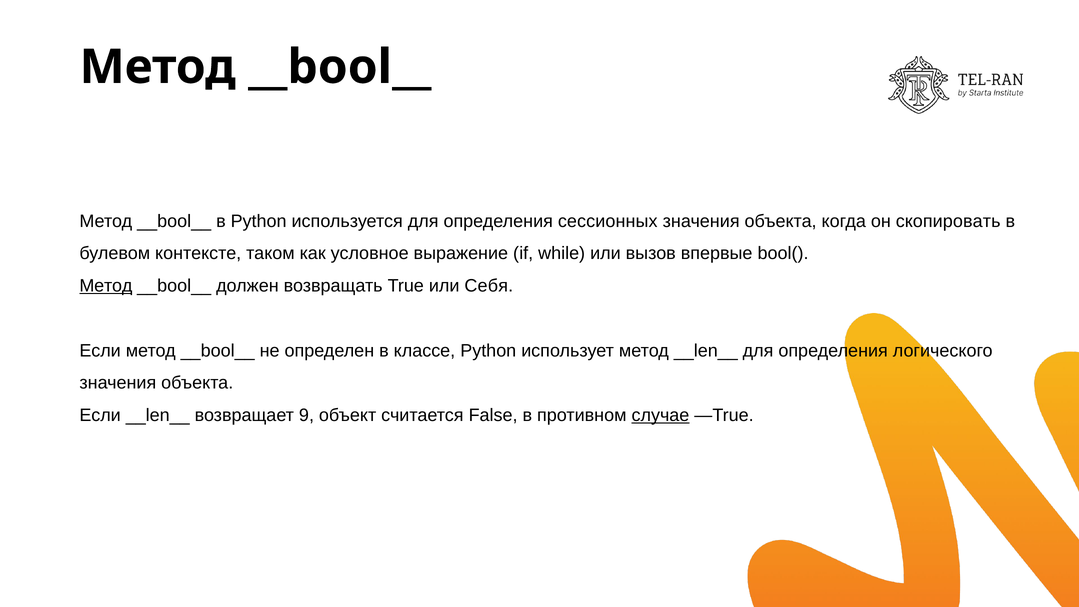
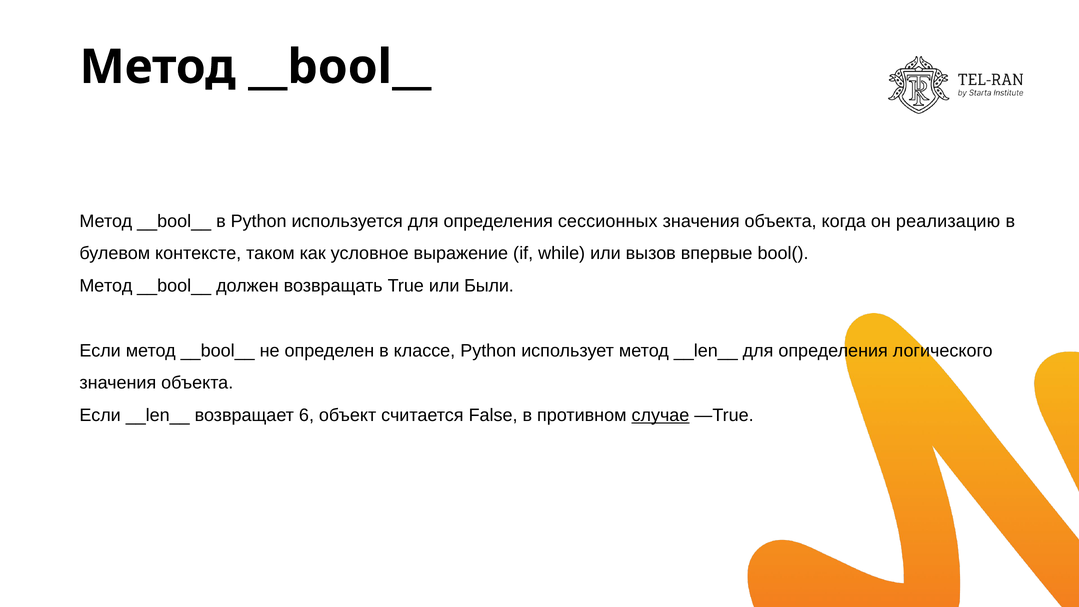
скопировать: скопировать -> реализацию
Метод at (106, 286) underline: present -> none
Себя: Себя -> Были
9: 9 -> 6
